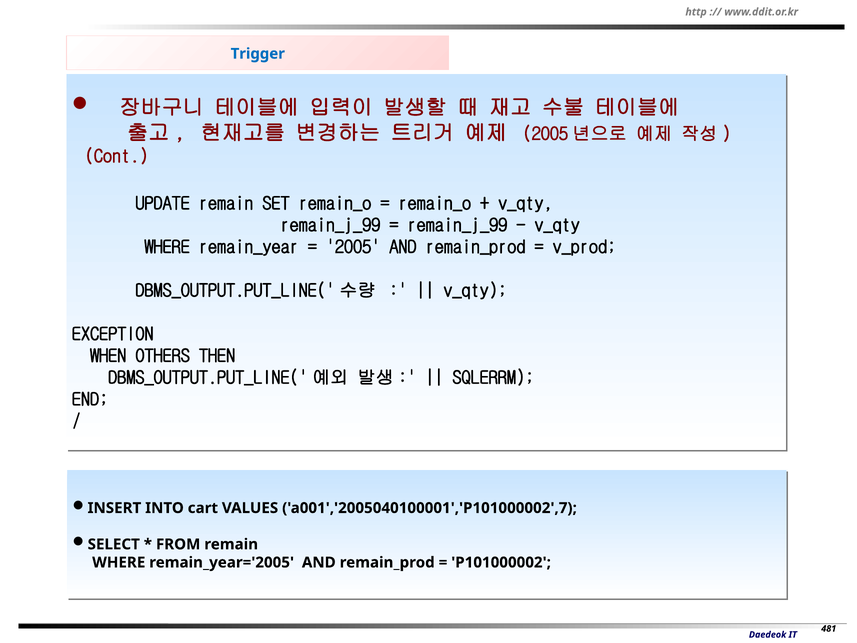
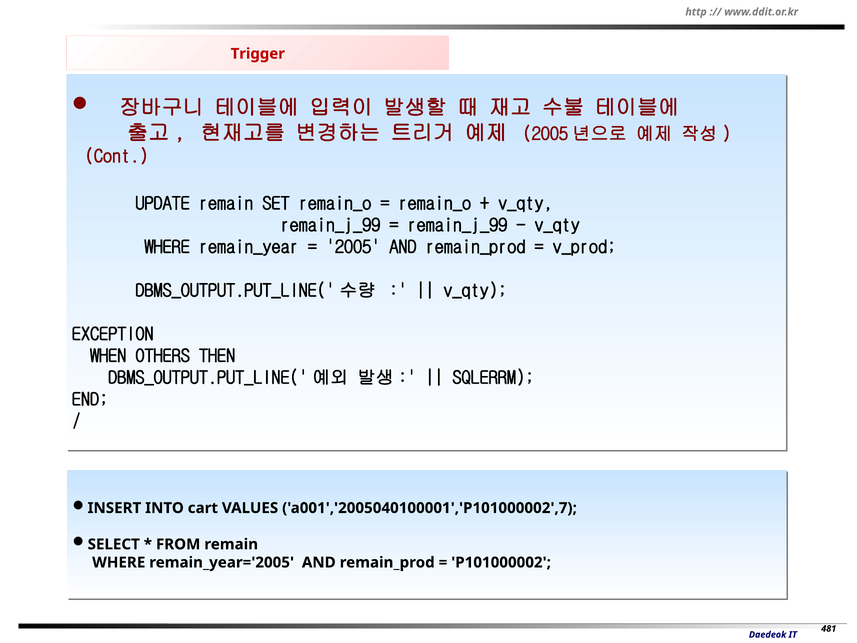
Trigger colour: blue -> red
